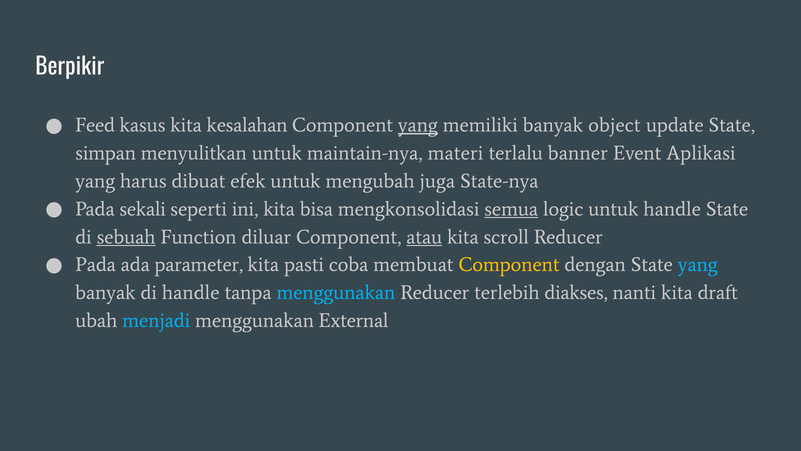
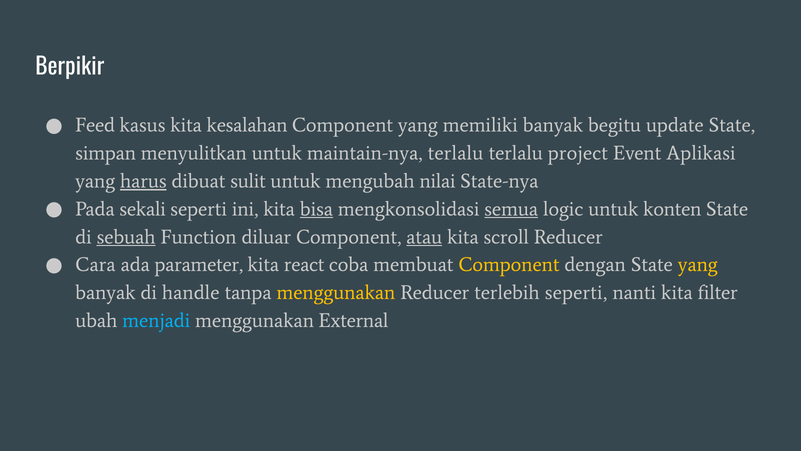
yang at (418, 125) underline: present -> none
object: object -> begitu
maintain-nya materi: materi -> terlalu
banner: banner -> project
harus underline: none -> present
efek: efek -> sulit
juga: juga -> nilai
bisa underline: none -> present
untuk handle: handle -> konten
Pada at (96, 265): Pada -> Cara
pasti: pasti -> react
yang at (698, 265) colour: light blue -> yellow
menggunakan at (336, 293) colour: light blue -> yellow
terlebih diakses: diakses -> seperti
draft: draft -> filter
